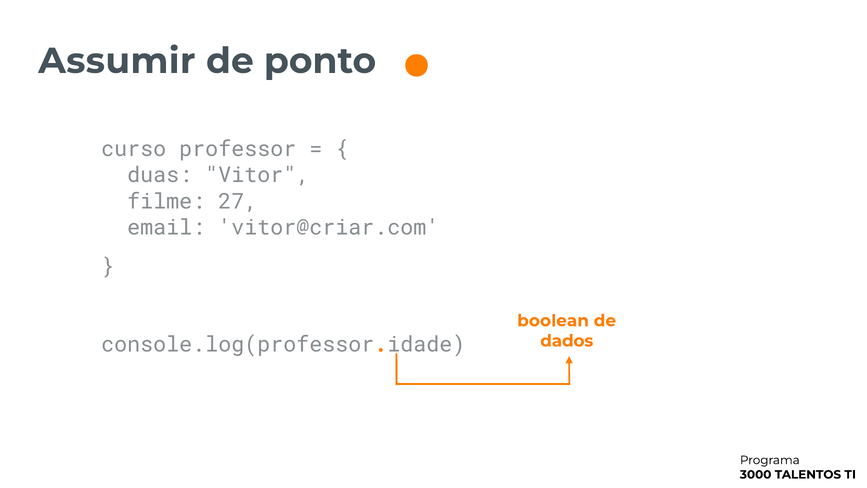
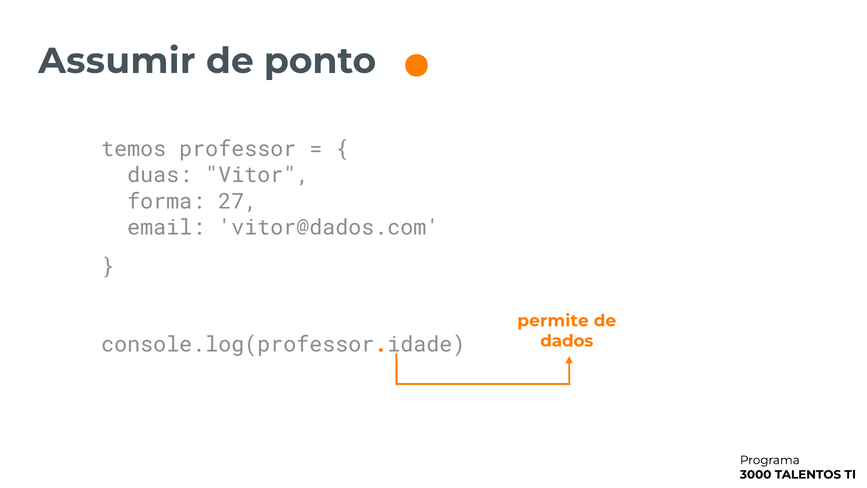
curso: curso -> temos
filme: filme -> forma
vitor@criar.com: vitor@criar.com -> vitor@dados.com
boolean: boolean -> permite
